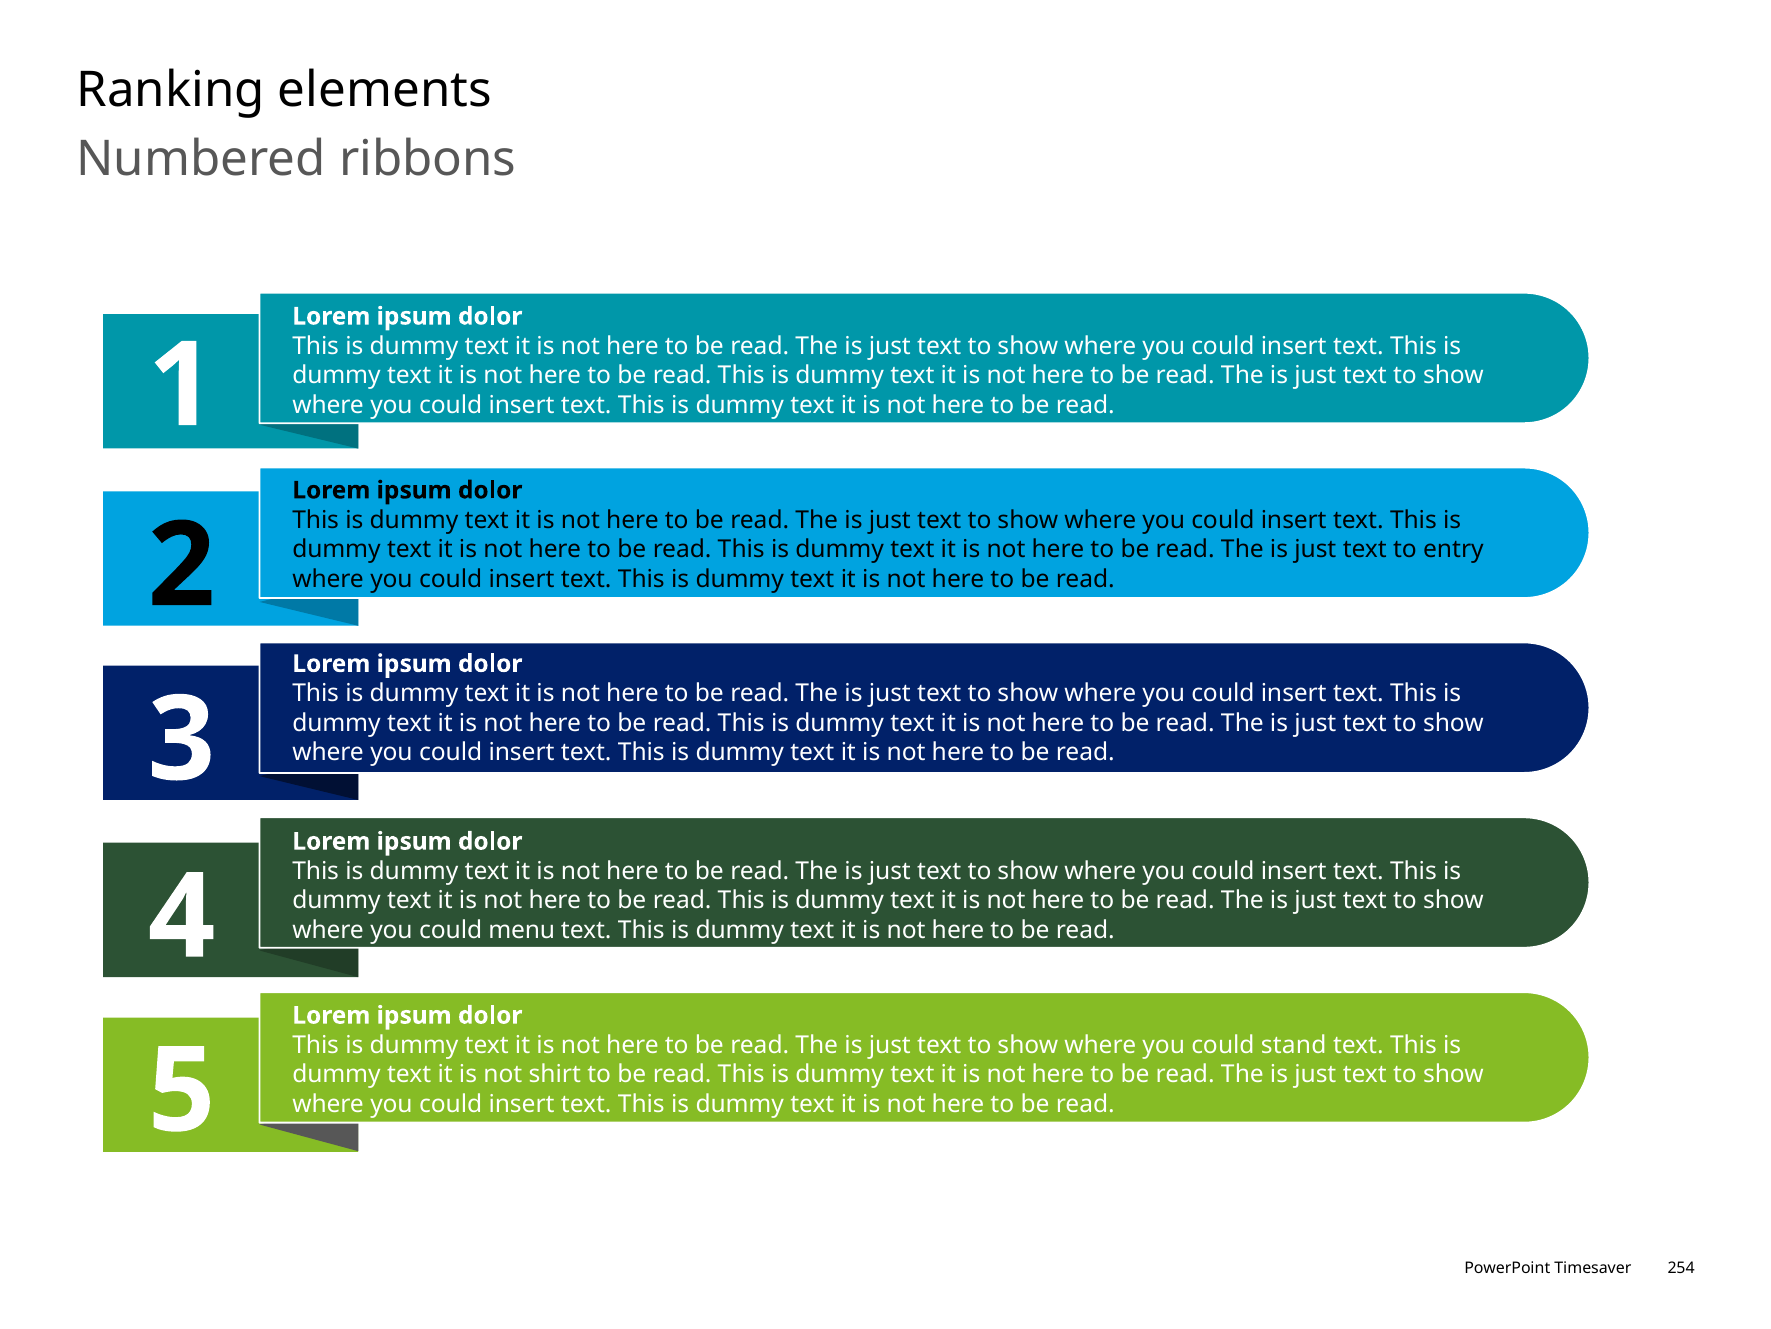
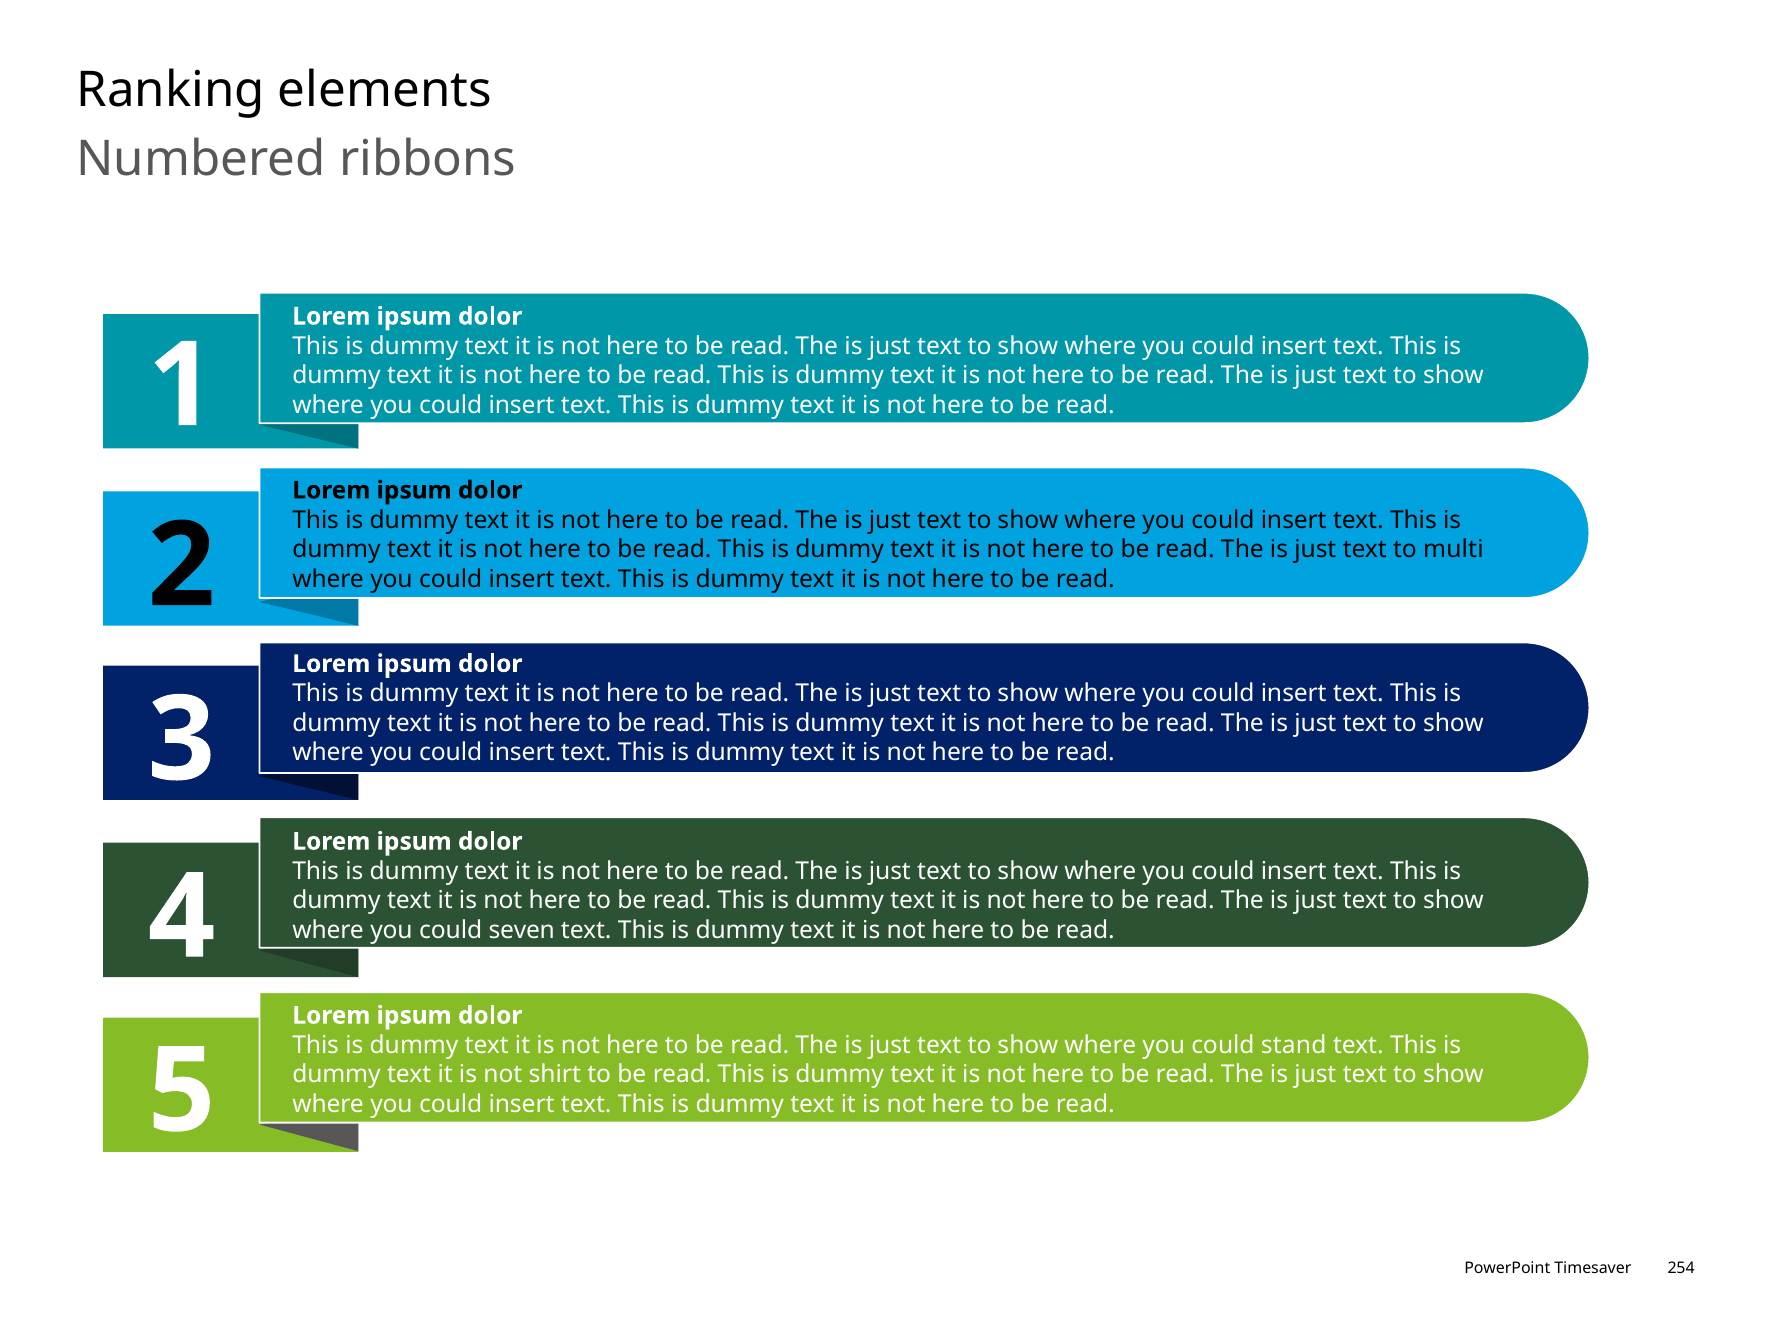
entry: entry -> multi
menu: menu -> seven
